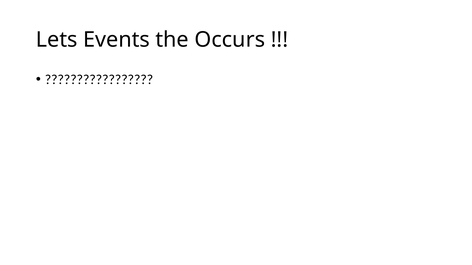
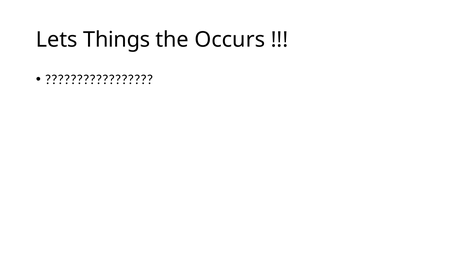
Events: Events -> Things
